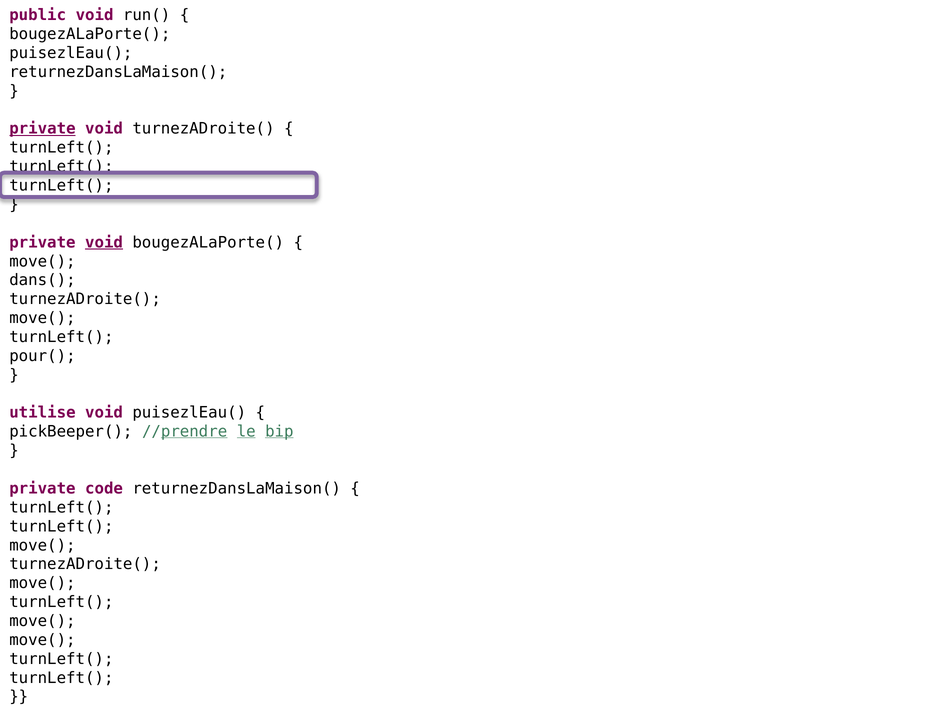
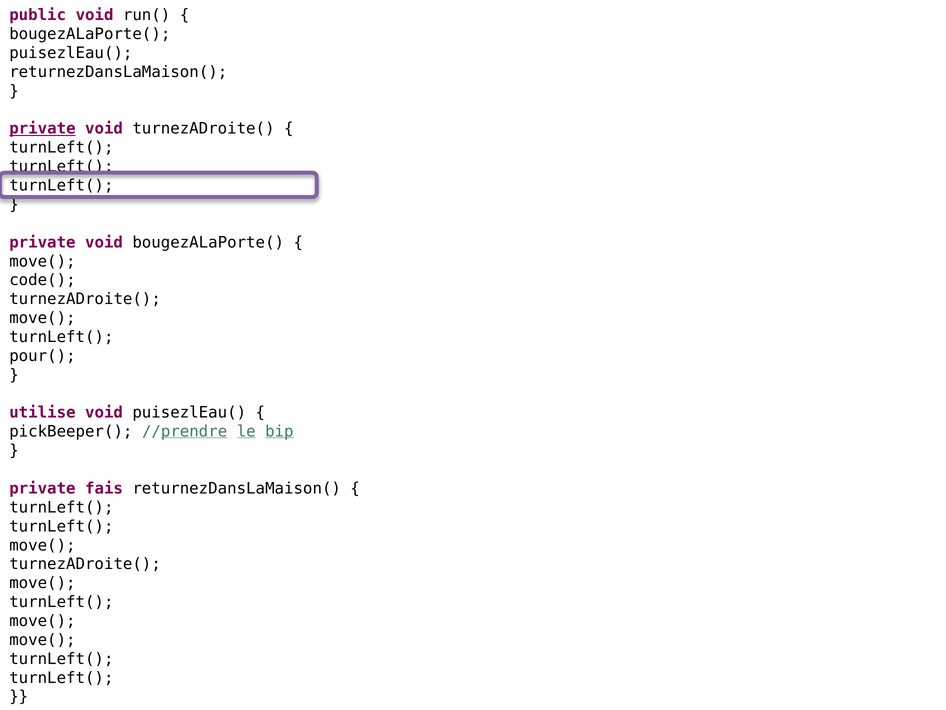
void at (104, 242) underline: present -> none
dans(: dans( -> code(
code: code -> fais
